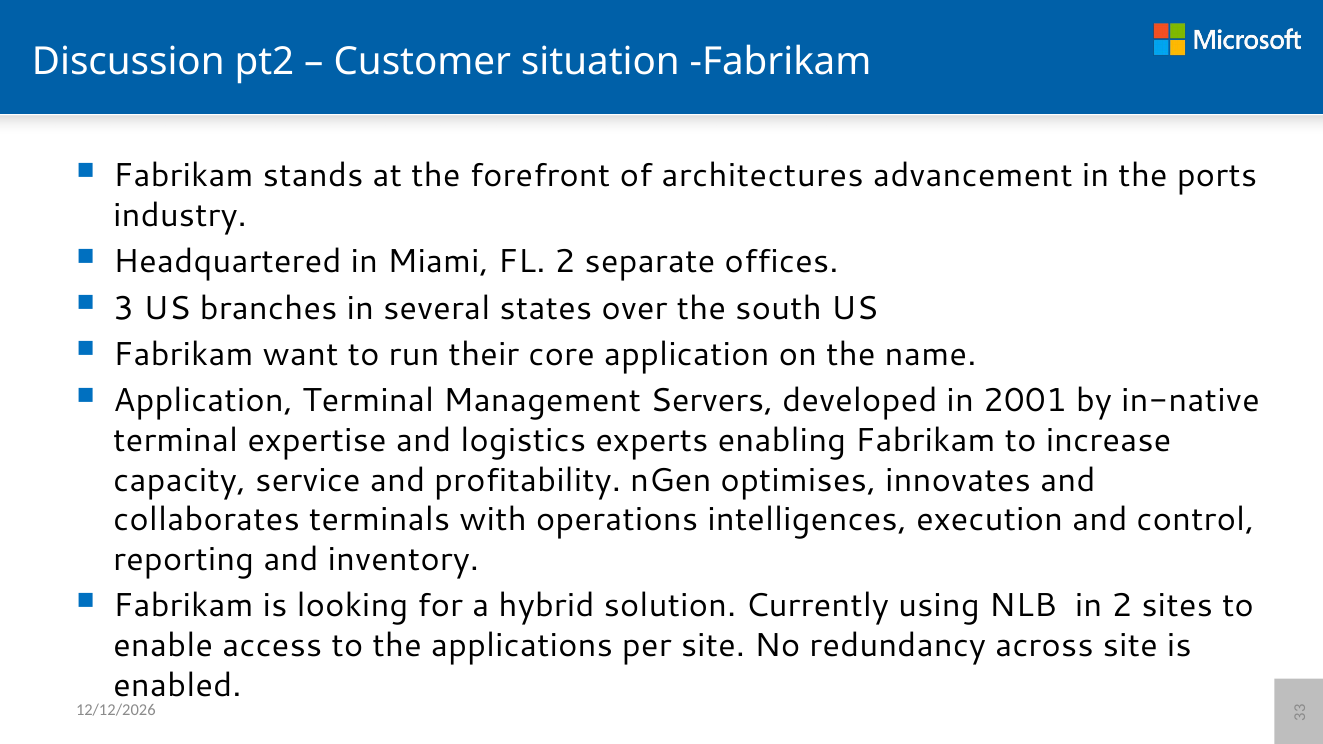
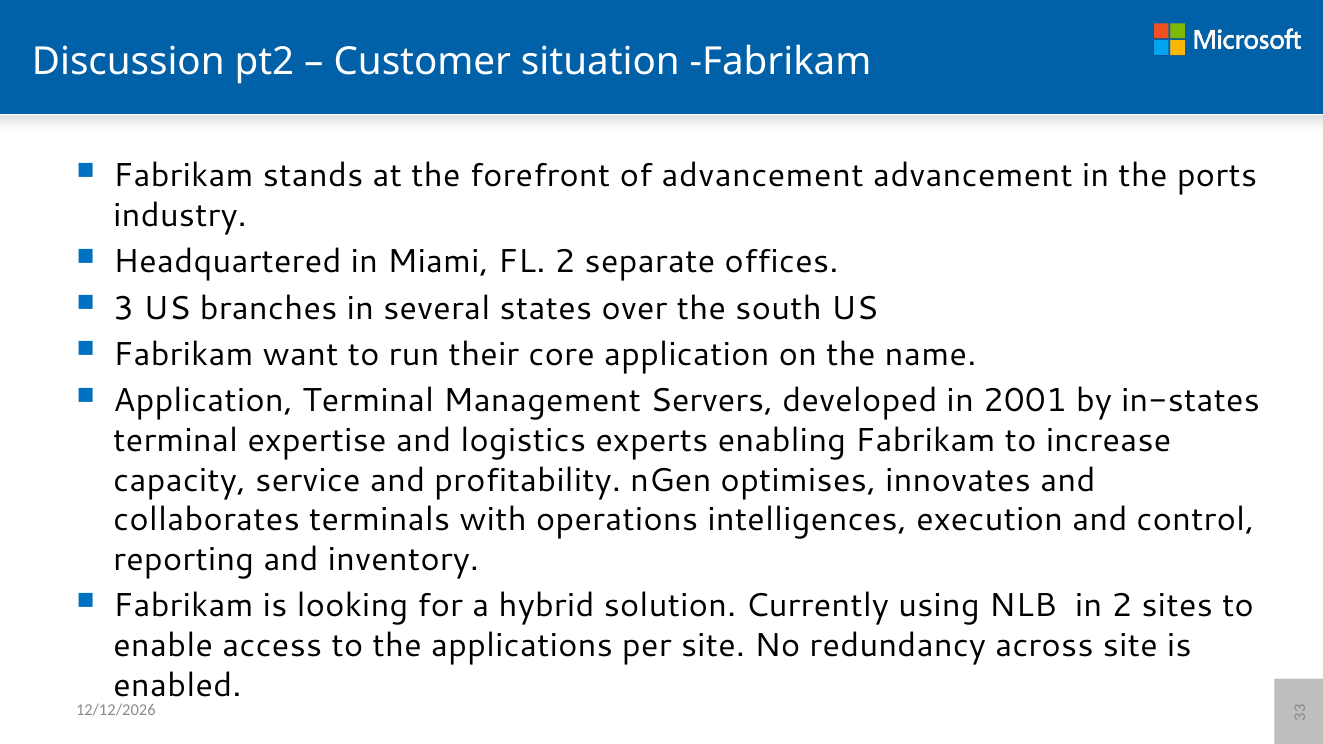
of architectures: architectures -> advancement
in-native: in-native -> in-states
